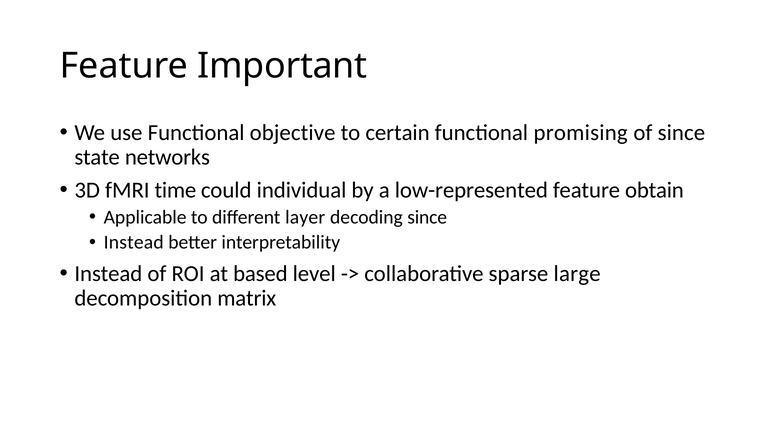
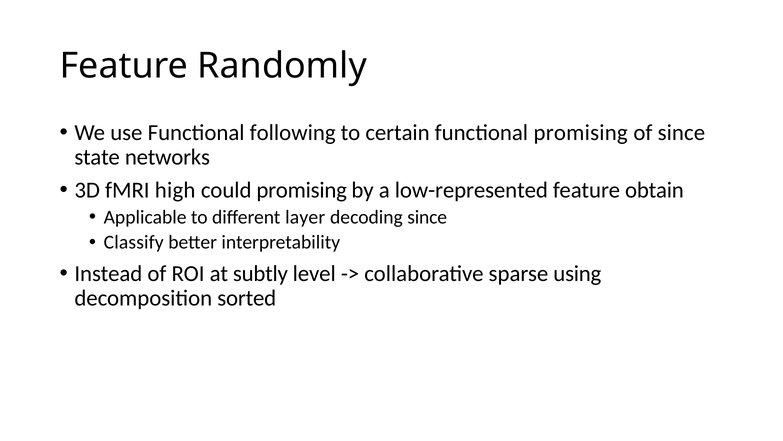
Important: Important -> Randomly
objective: objective -> following
time: time -> high
could individual: individual -> promising
Instead at (134, 242): Instead -> Classify
based: based -> subtly
large: large -> using
matrix: matrix -> sorted
